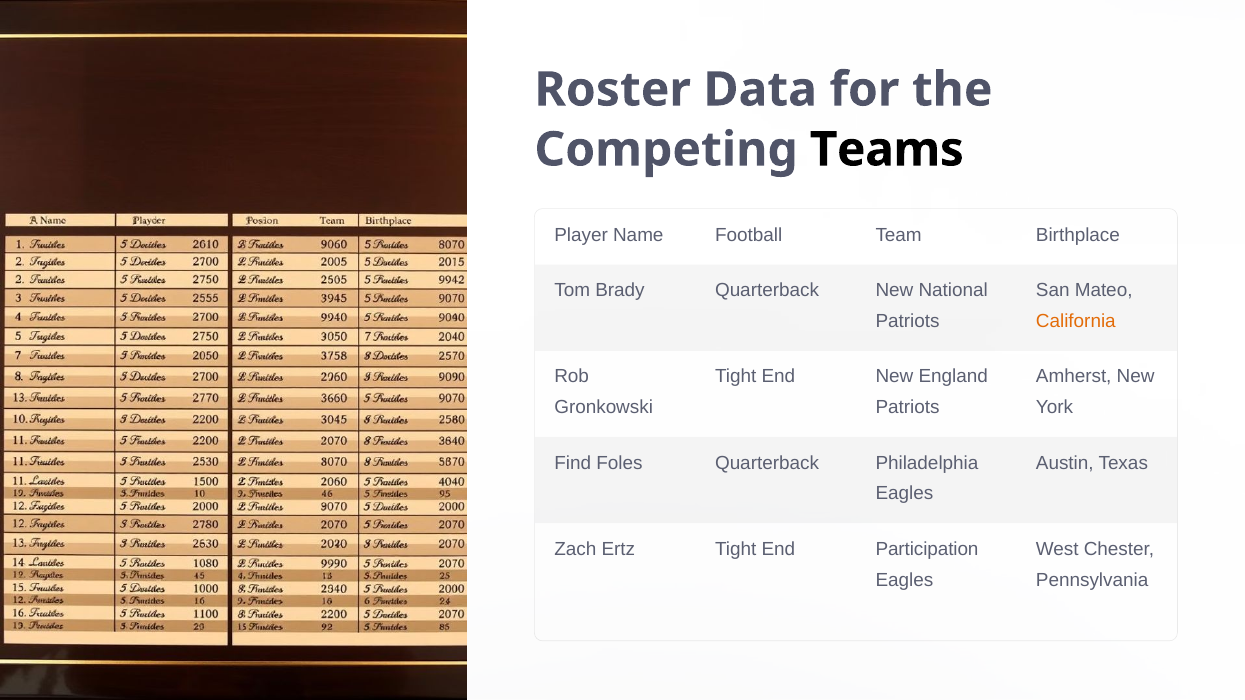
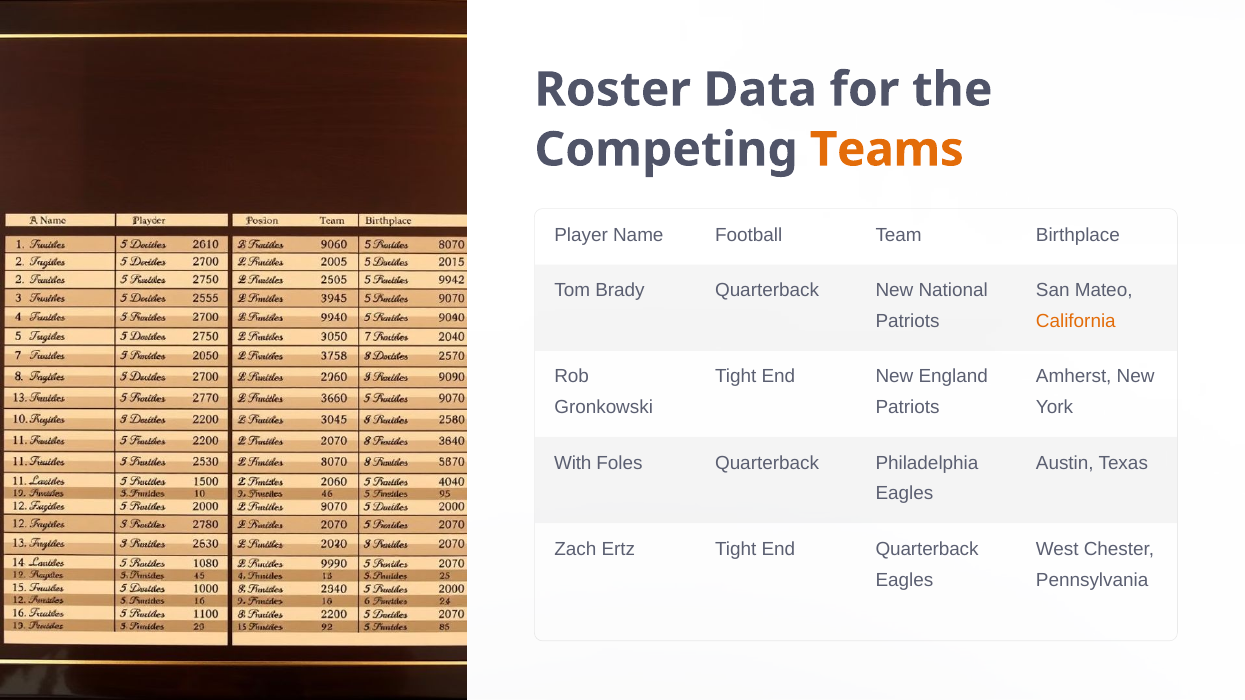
Teams colour: black -> orange
Find: Find -> With
End Participation: Participation -> Quarterback
